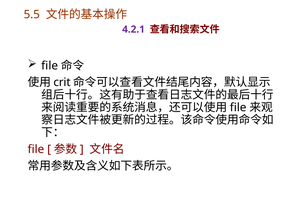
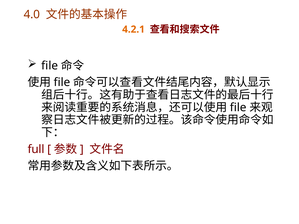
5.5: 5.5 -> 4.0
4.2.1 colour: purple -> orange
crit at (62, 82): crit -> file
file at (36, 149): file -> full
